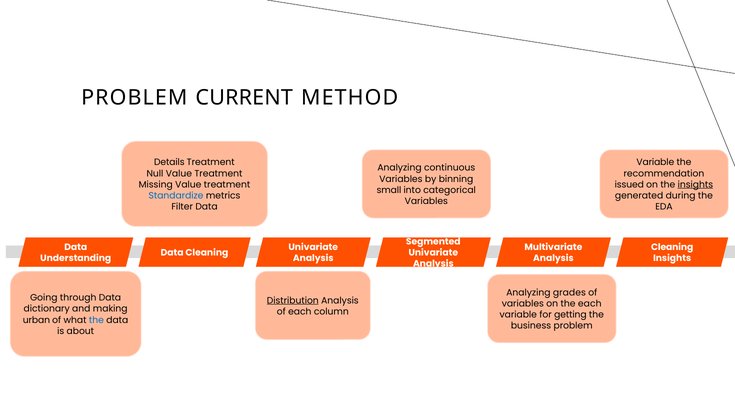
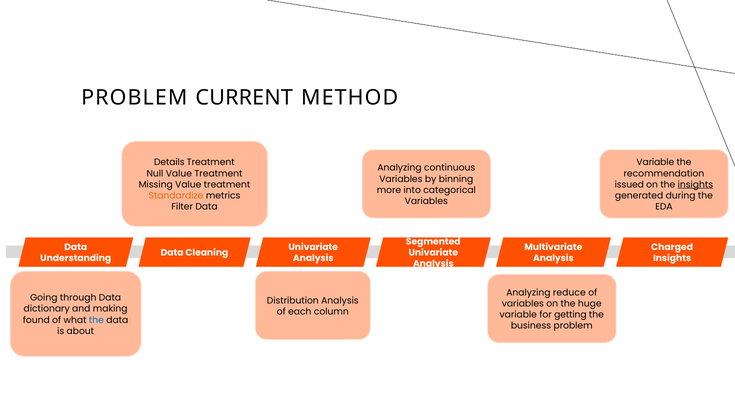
small: small -> more
Standardize colour: blue -> orange
Cleaning at (672, 247): Cleaning -> Charged
grades: grades -> reduce
Distribution underline: present -> none
the each: each -> huge
urban: urban -> found
